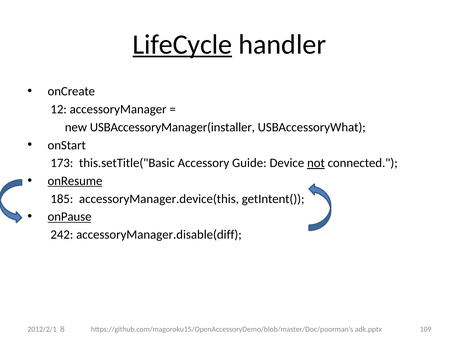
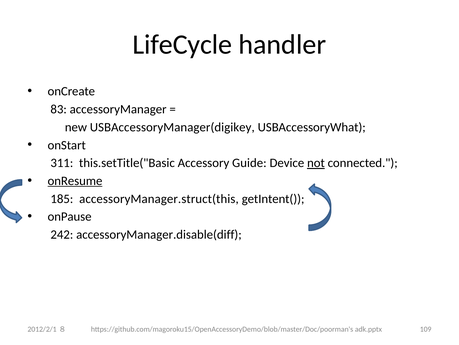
LifeCycle underline: present -> none
12: 12 -> 83
USBAccessoryManager(installer: USBAccessoryManager(installer -> USBAccessoryManager(digikey
173: 173 -> 311
accessoryManager.device(this: accessoryManager.device(this -> accessoryManager.struct(this
onPause underline: present -> none
